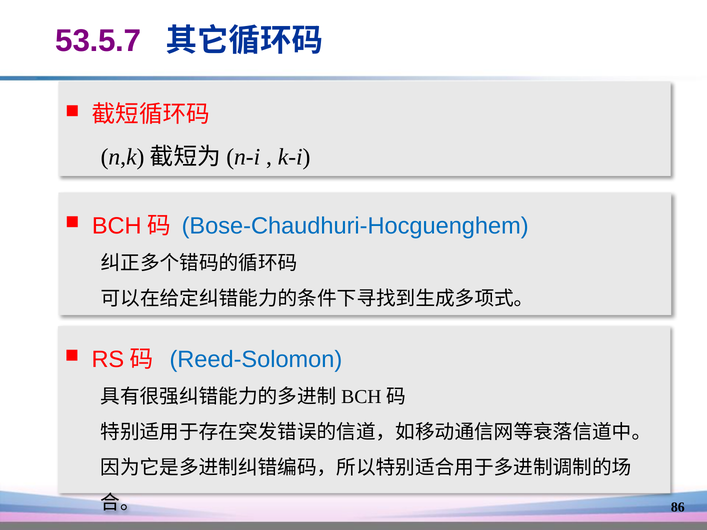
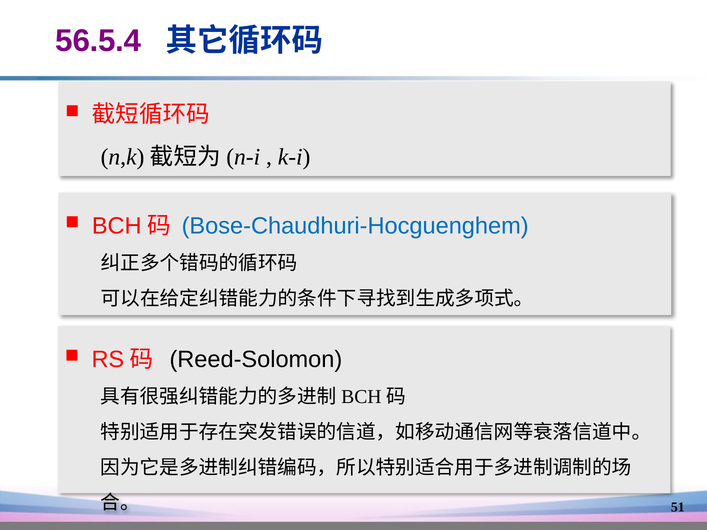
53.5.7: 53.5.7 -> 56.5.4
Reed-Solomon colour: blue -> black
86: 86 -> 51
